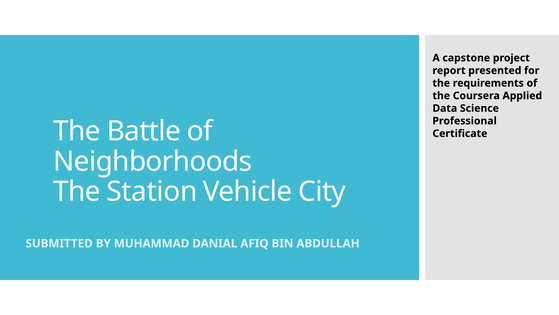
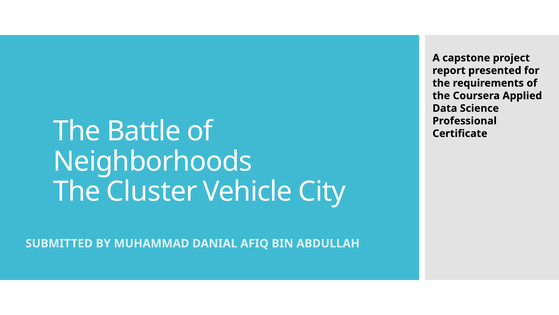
Station: Station -> Cluster
